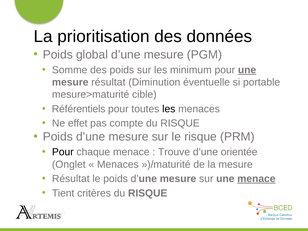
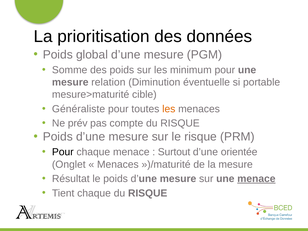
une at (247, 70) underline: present -> none
mesure résultat: résultat -> relation
Référentiels: Référentiels -> Généraliste
les at (169, 109) colour: black -> orange
effet: effet -> prév
Trouve: Trouve -> Surtout
Tient critères: critères -> chaque
